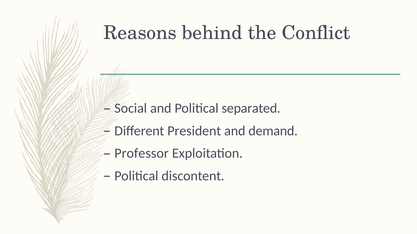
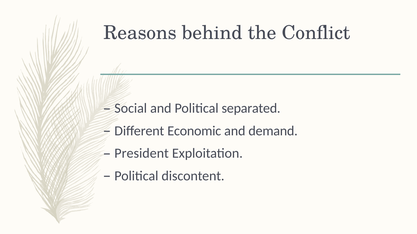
President: President -> Economic
Professor: Professor -> President
